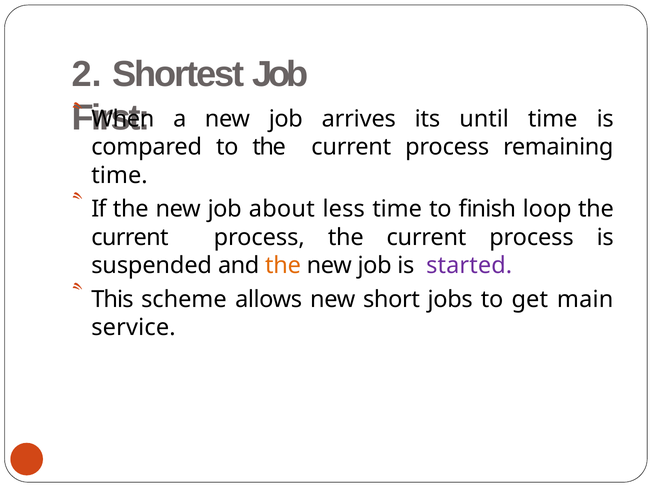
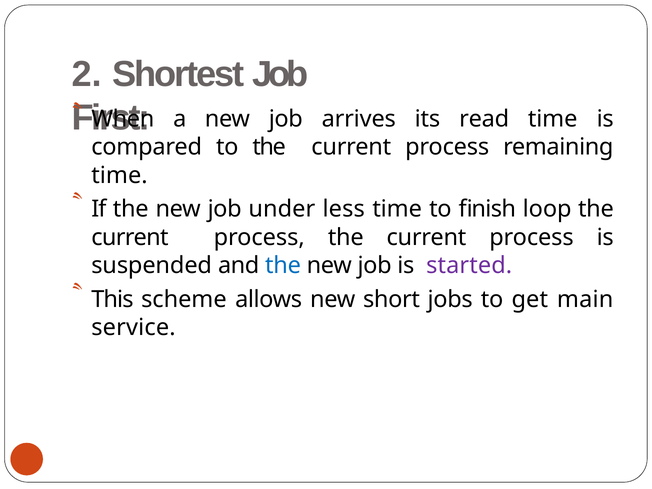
until: until -> read
about: about -> under
the at (283, 266) colour: orange -> blue
